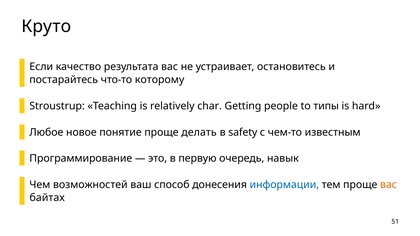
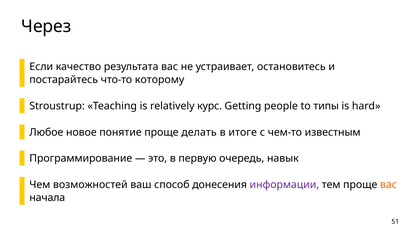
Круто: Круто -> Через
char: char -> курс
safety: safety -> итоге
информации colour: blue -> purple
байтах: байтах -> начала
